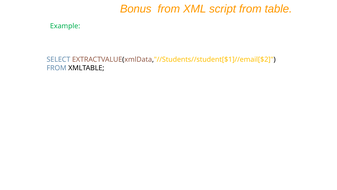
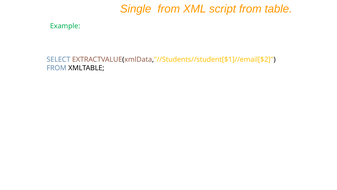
Bonus: Bonus -> Single
